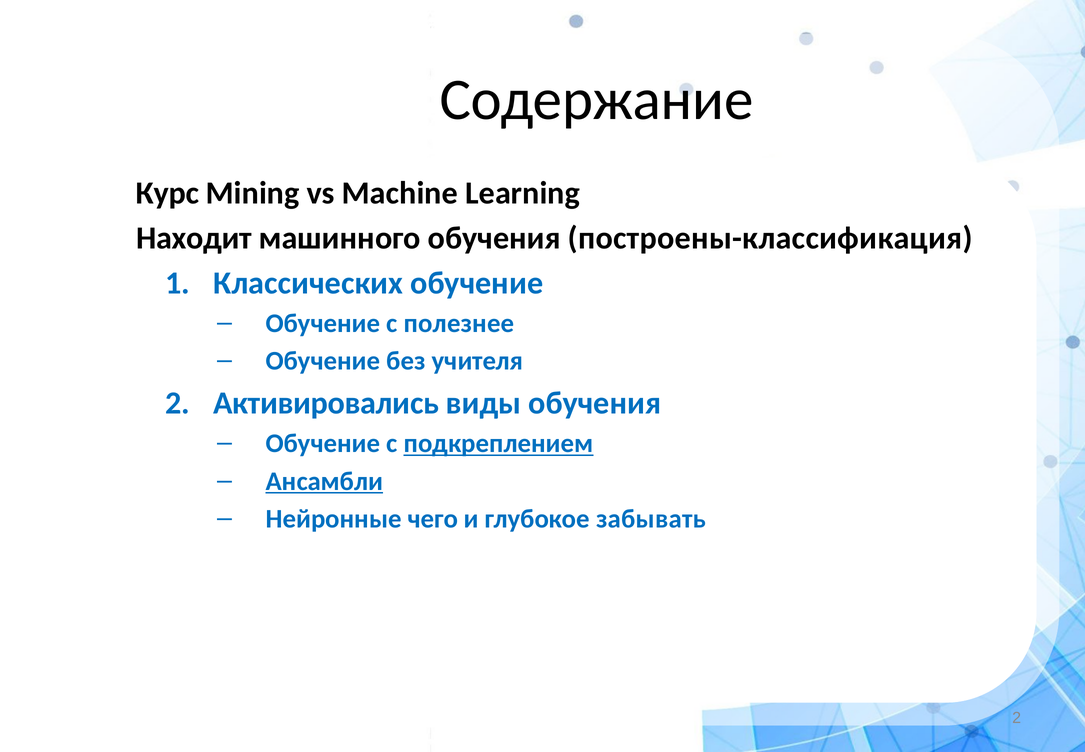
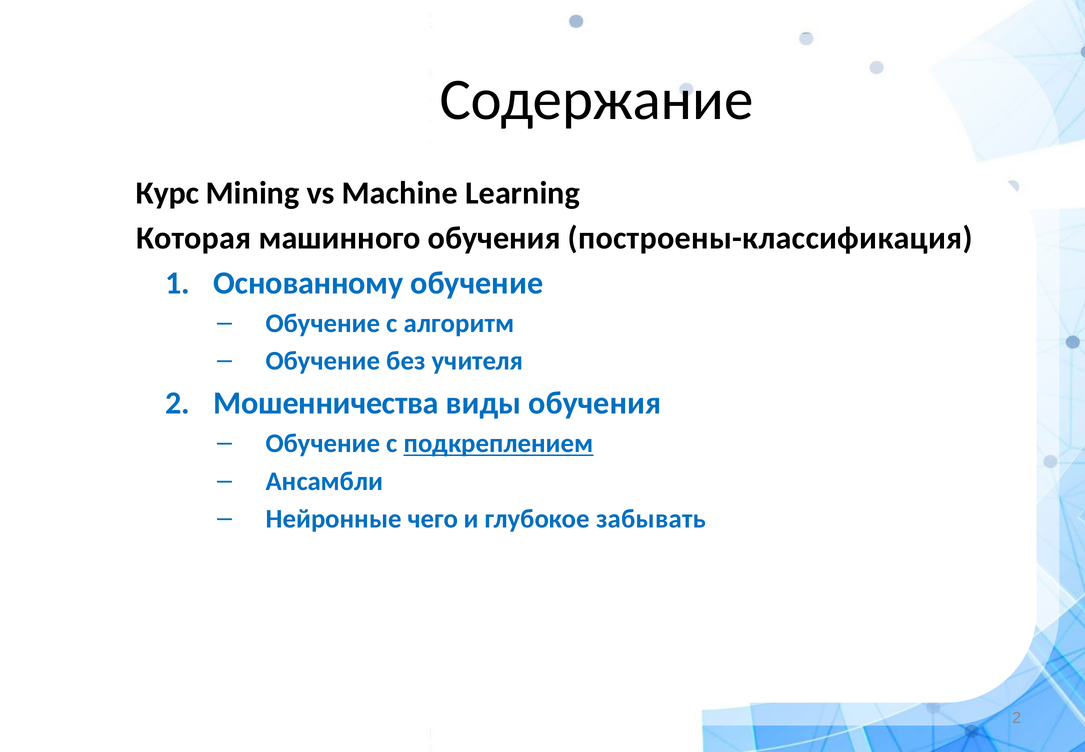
Находит: Находит -> Которая
Классических: Классических -> Основанному
полезнее: полезнее -> алгоритм
Активировались: Активировались -> Мошенничества
Ансамбли underline: present -> none
